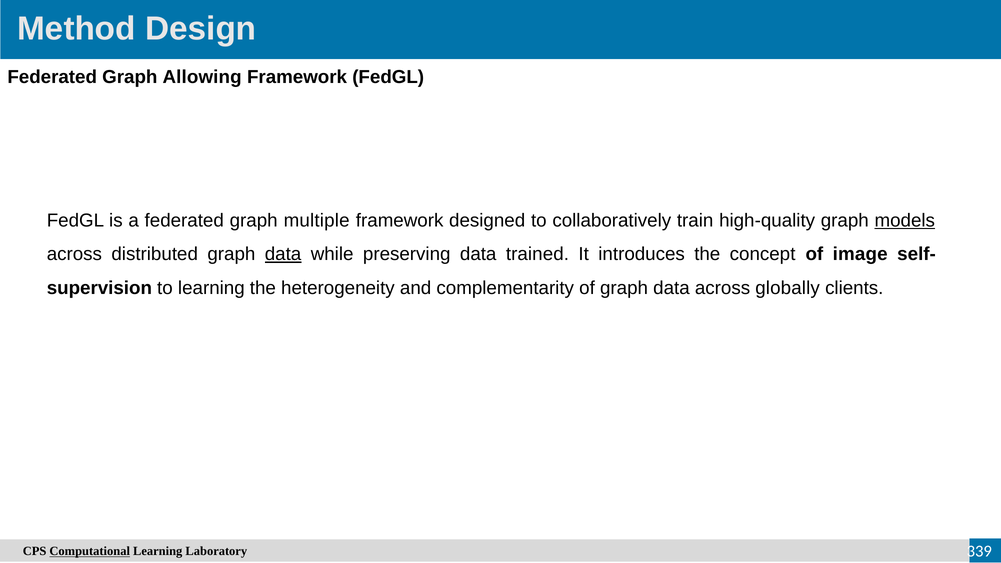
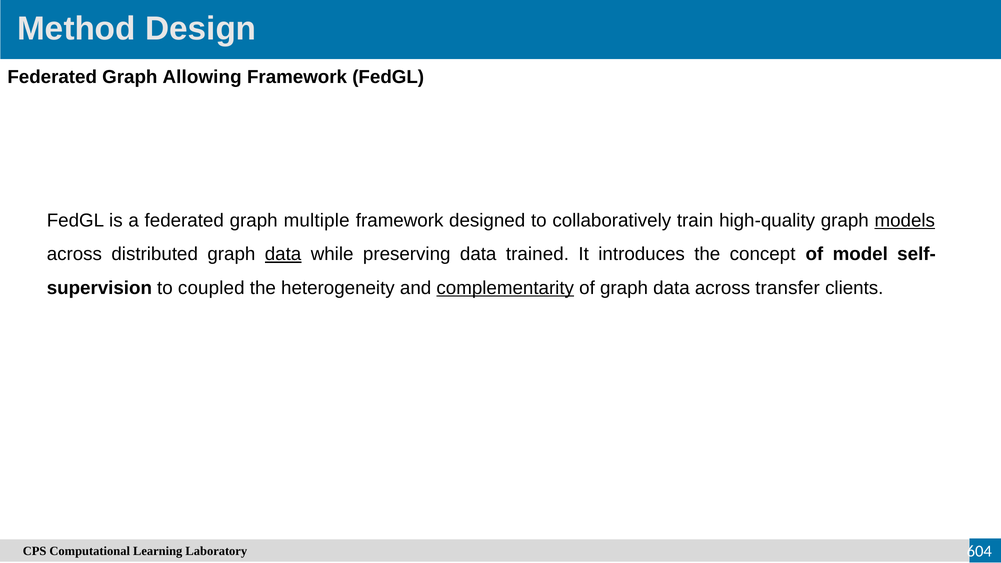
image: image -> model
to learning: learning -> coupled
complementarity underline: none -> present
globally: globally -> transfer
Computational underline: present -> none
339: 339 -> 604
